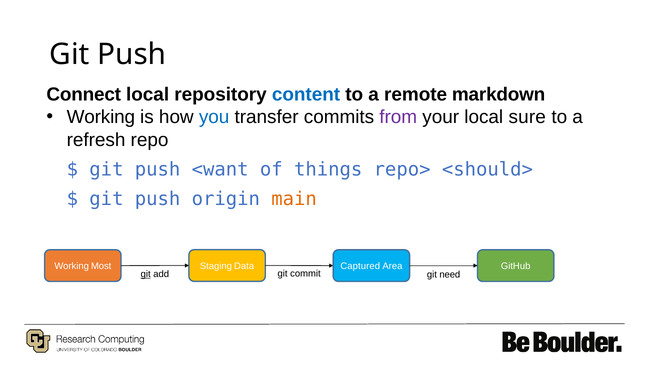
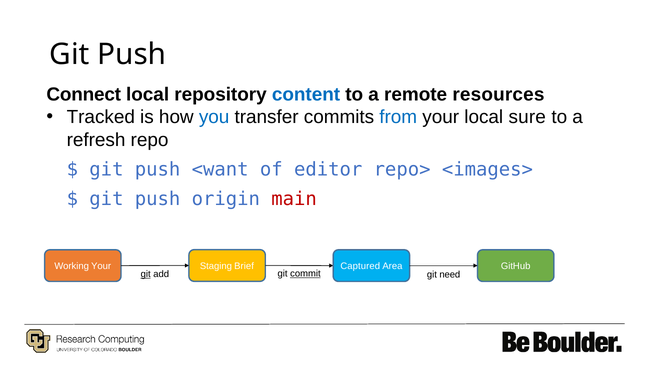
markdown: markdown -> resources
Working at (101, 117): Working -> Tracked
from colour: purple -> blue
things: things -> editor
<should>: <should> -> <images>
main colour: orange -> red
Working Most: Most -> Your
Data: Data -> Brief
commit underline: none -> present
